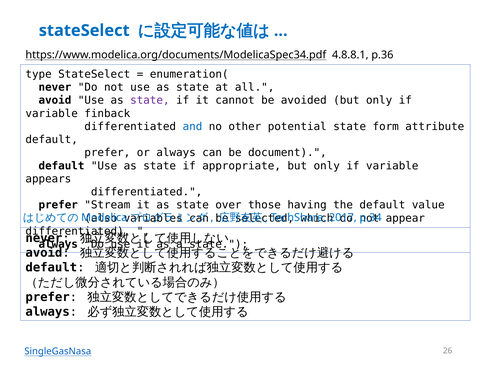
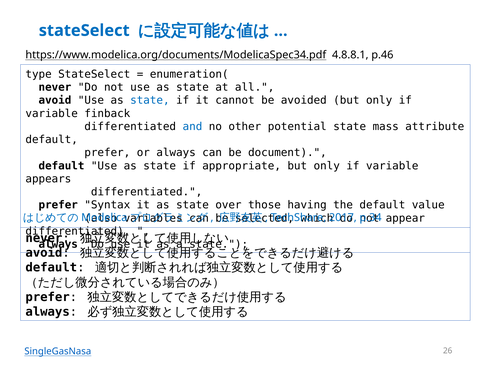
p.36: p.36 -> p.46
state at (150, 100) colour: purple -> blue
form: form -> mass
Stream: Stream -> Syntax
